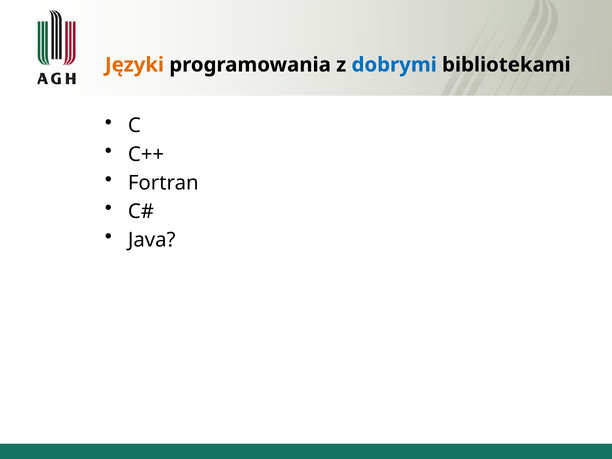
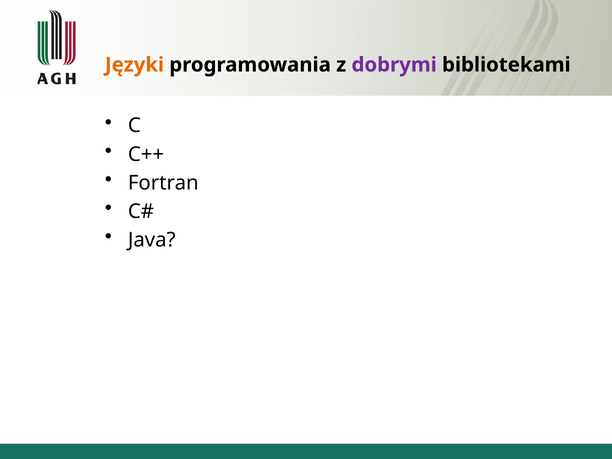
dobrymi colour: blue -> purple
